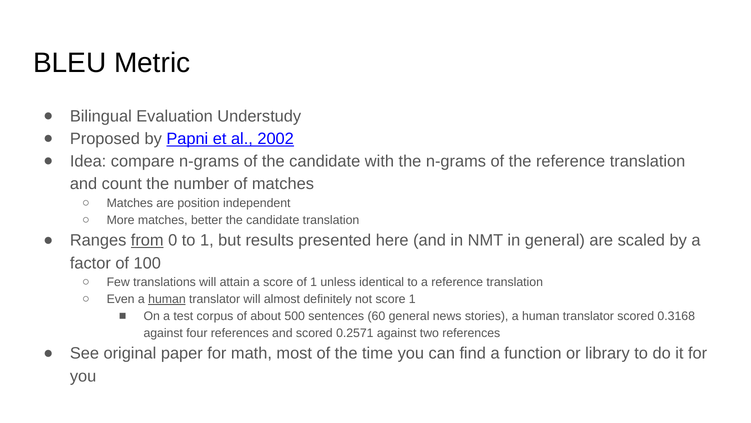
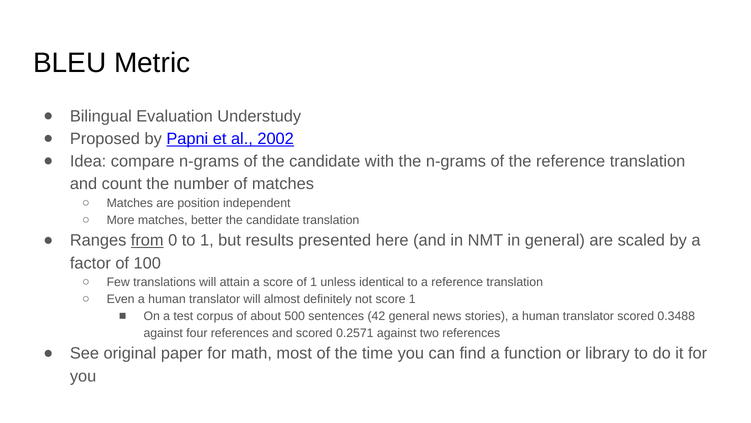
human at (167, 299) underline: present -> none
60: 60 -> 42
0.3168: 0.3168 -> 0.3488
